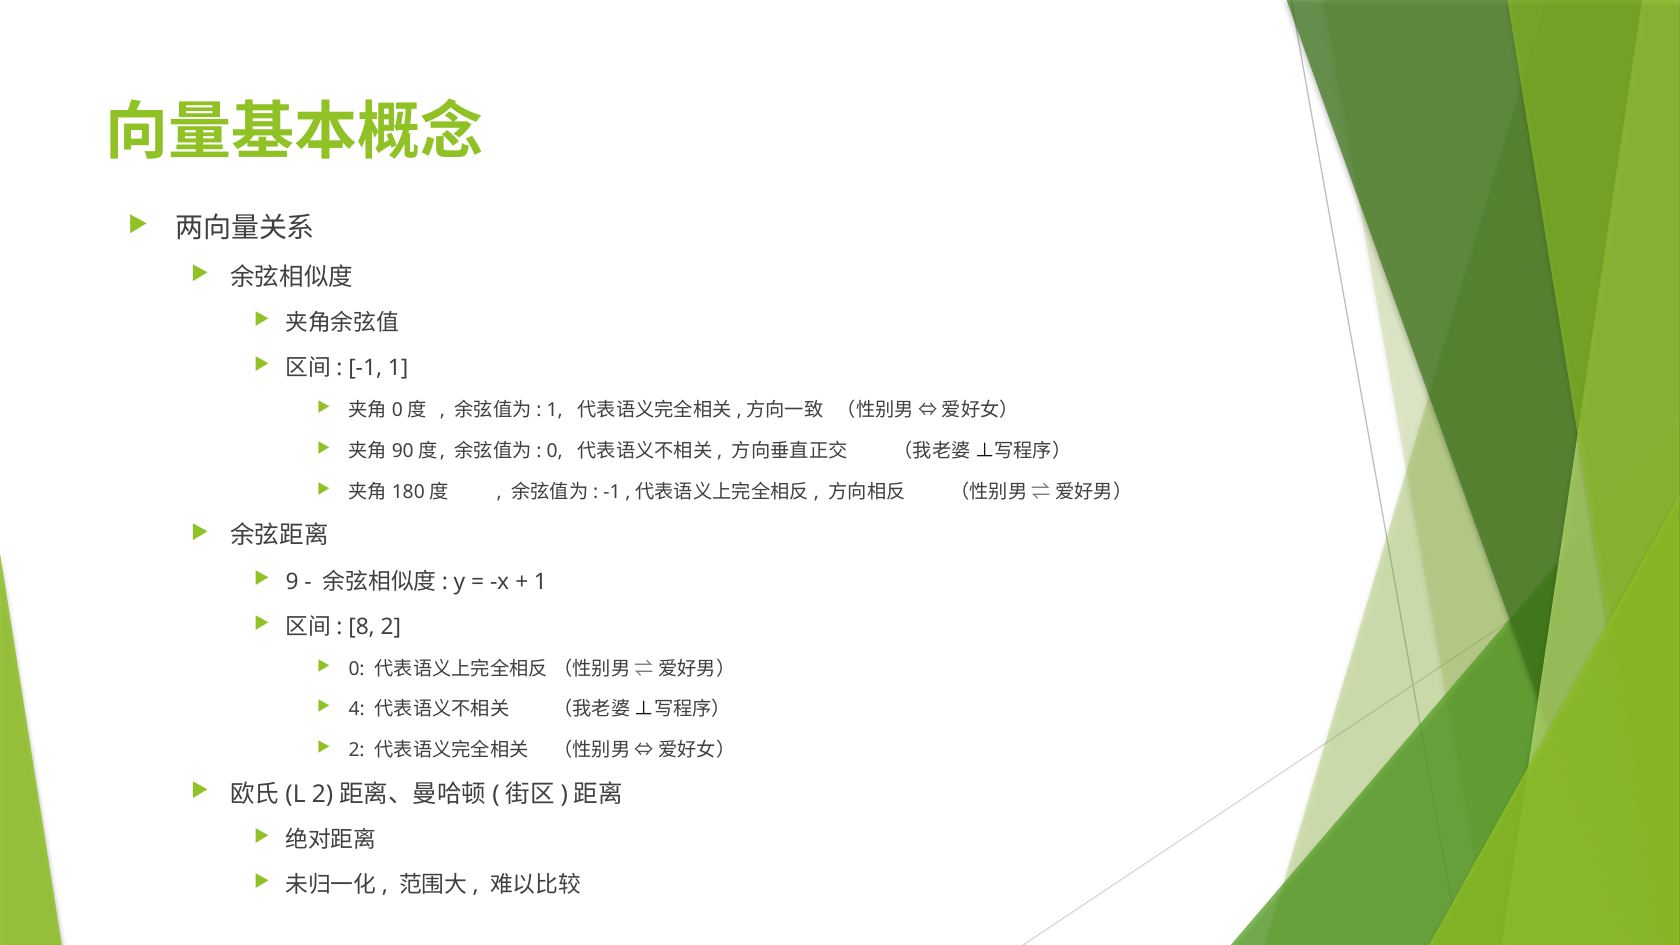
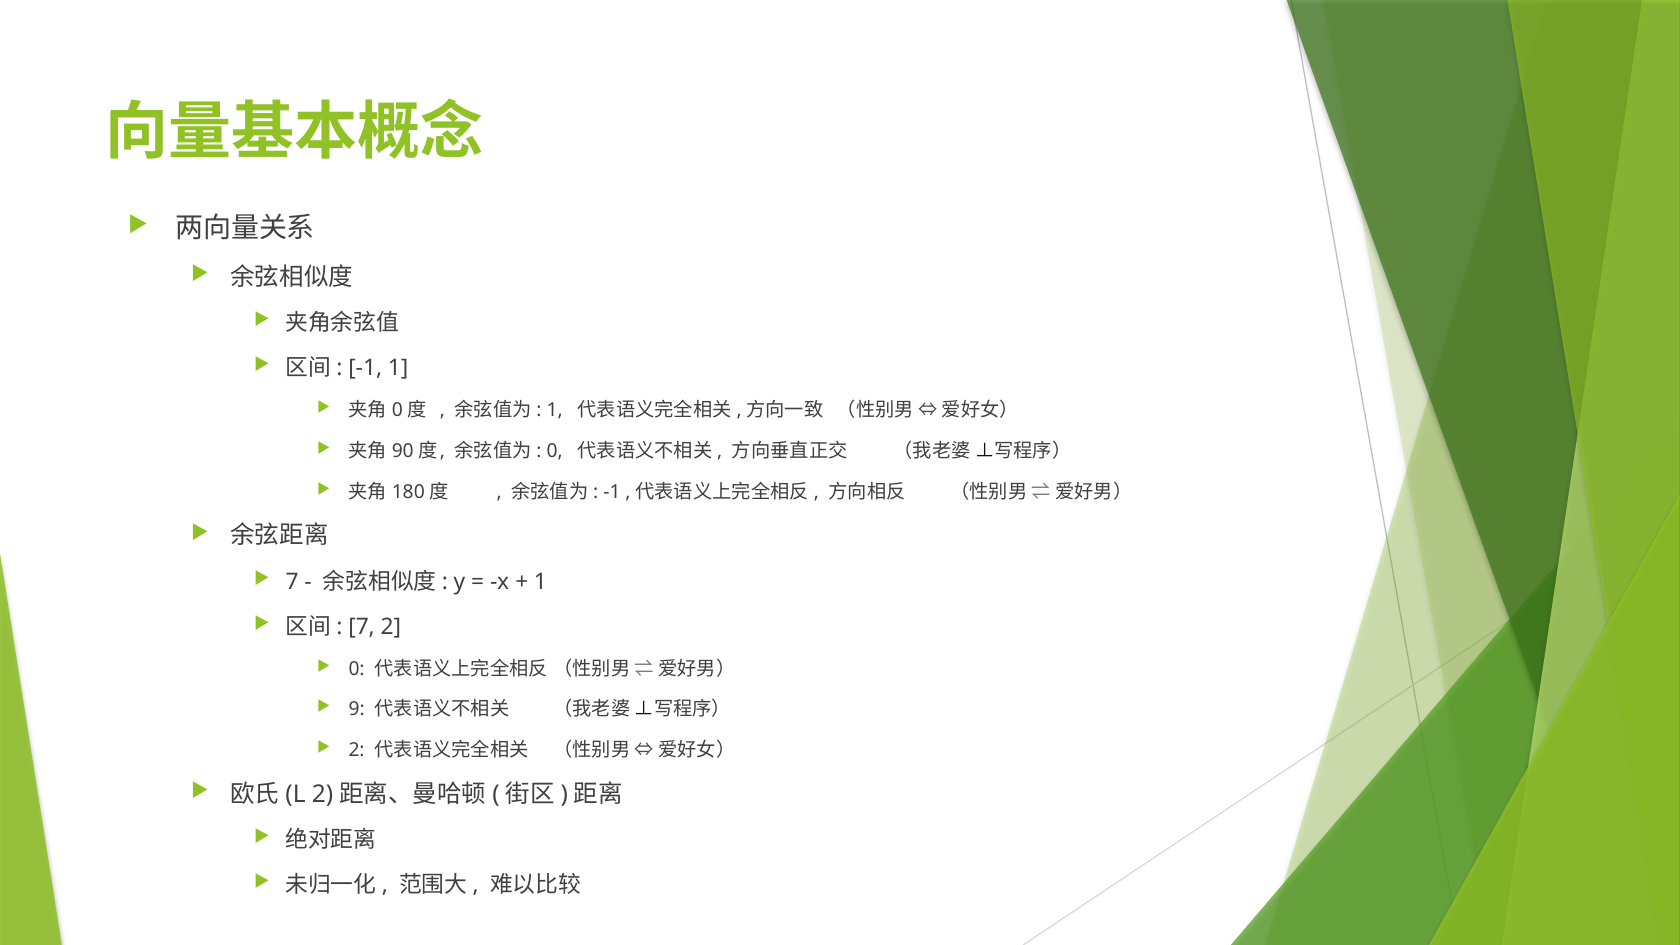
9 at (292, 582): 9 -> 7
8 at (362, 626): 8 -> 7
4: 4 -> 9
